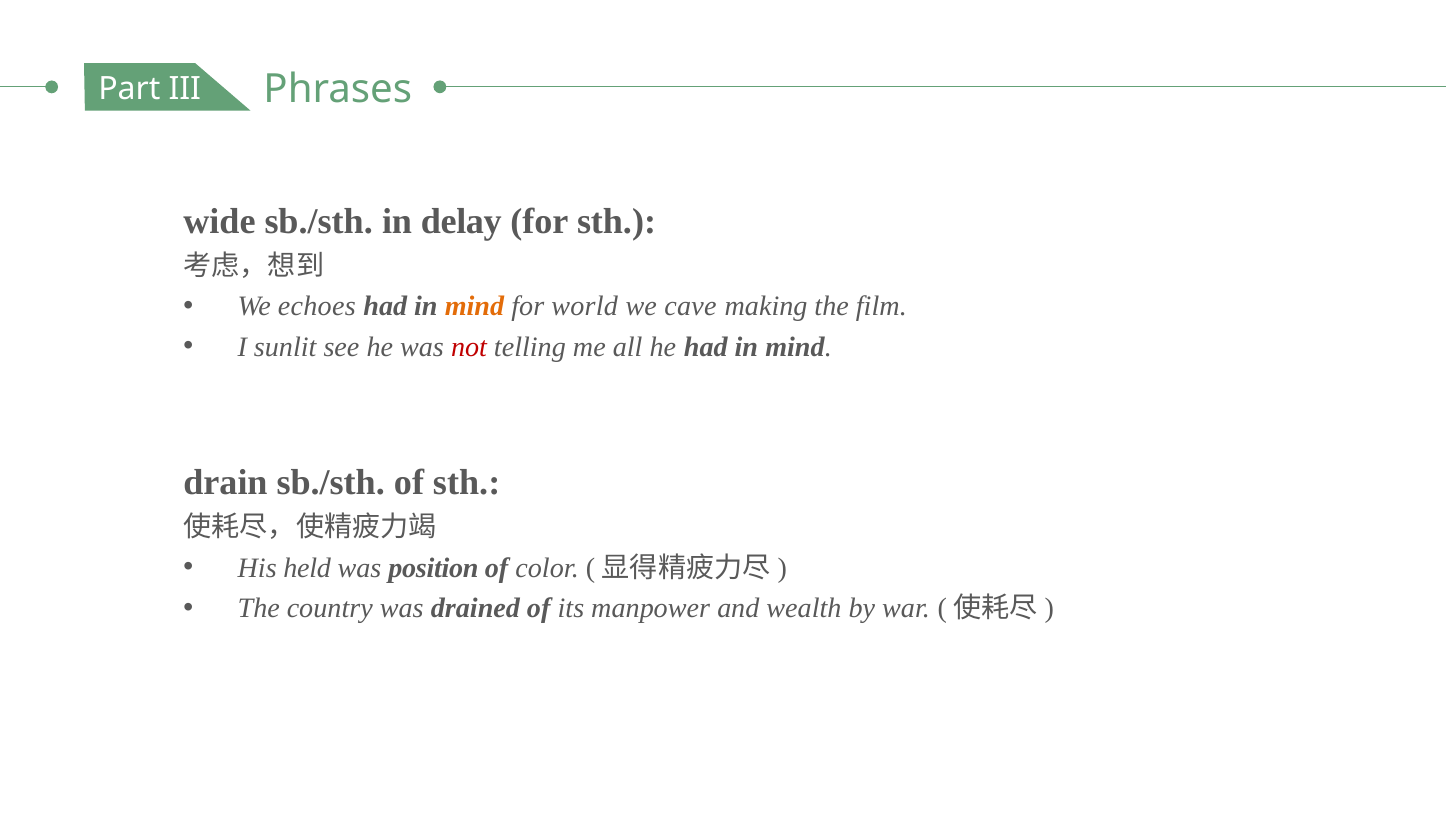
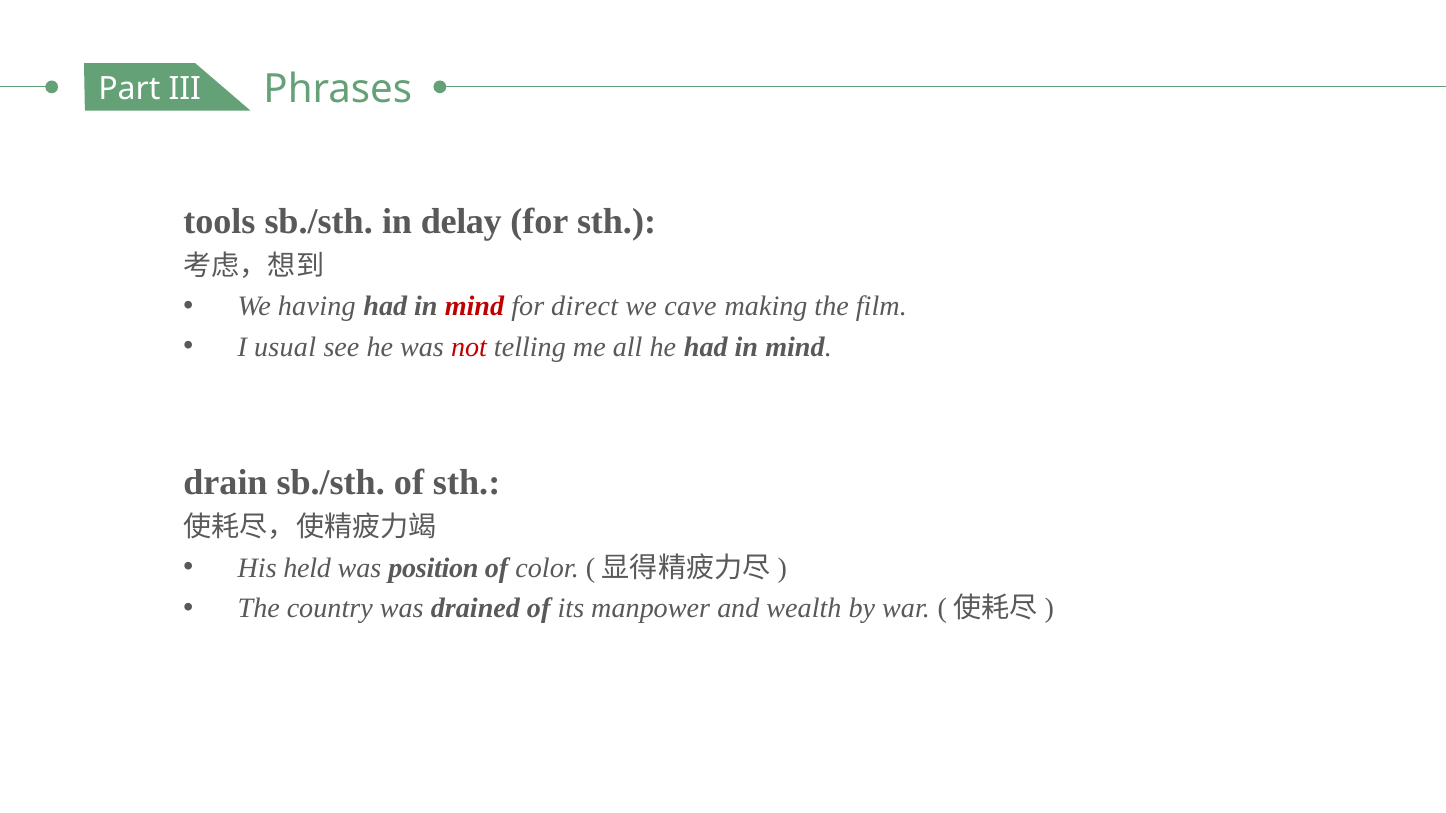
wide: wide -> tools
echoes: echoes -> having
mind at (474, 307) colour: orange -> red
world: world -> direct
sunlit: sunlit -> usual
